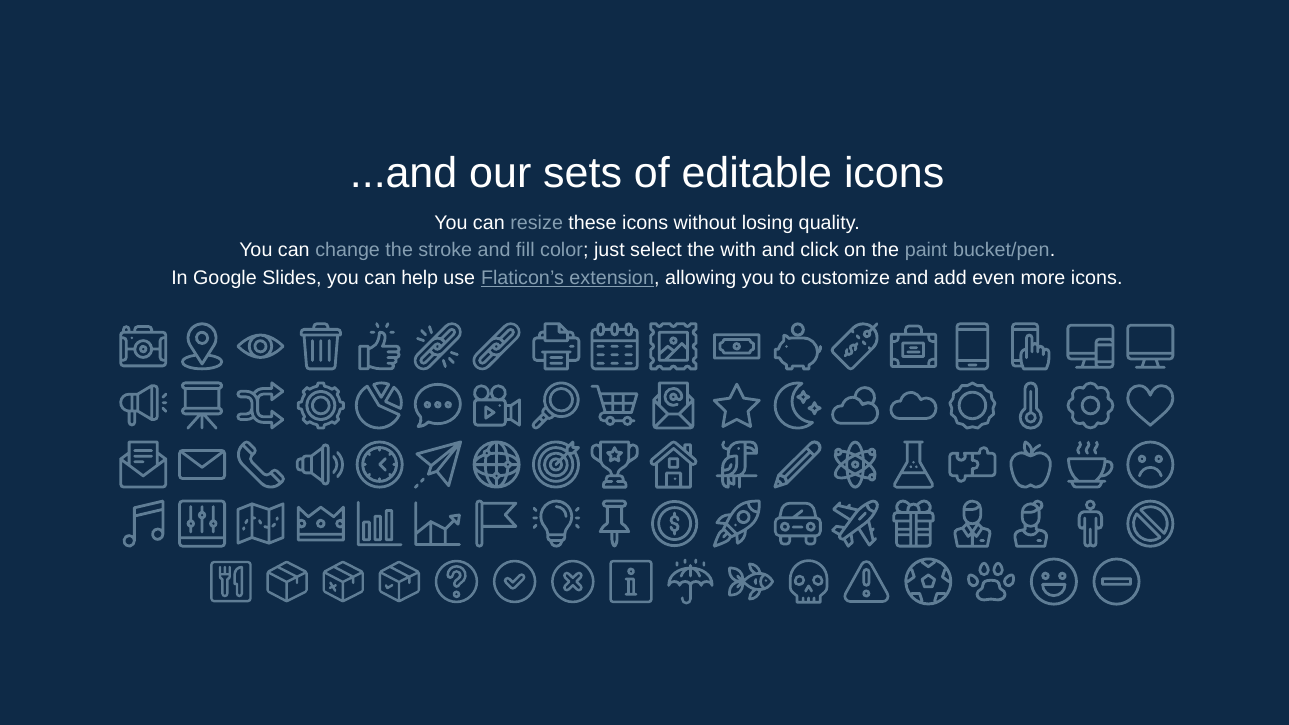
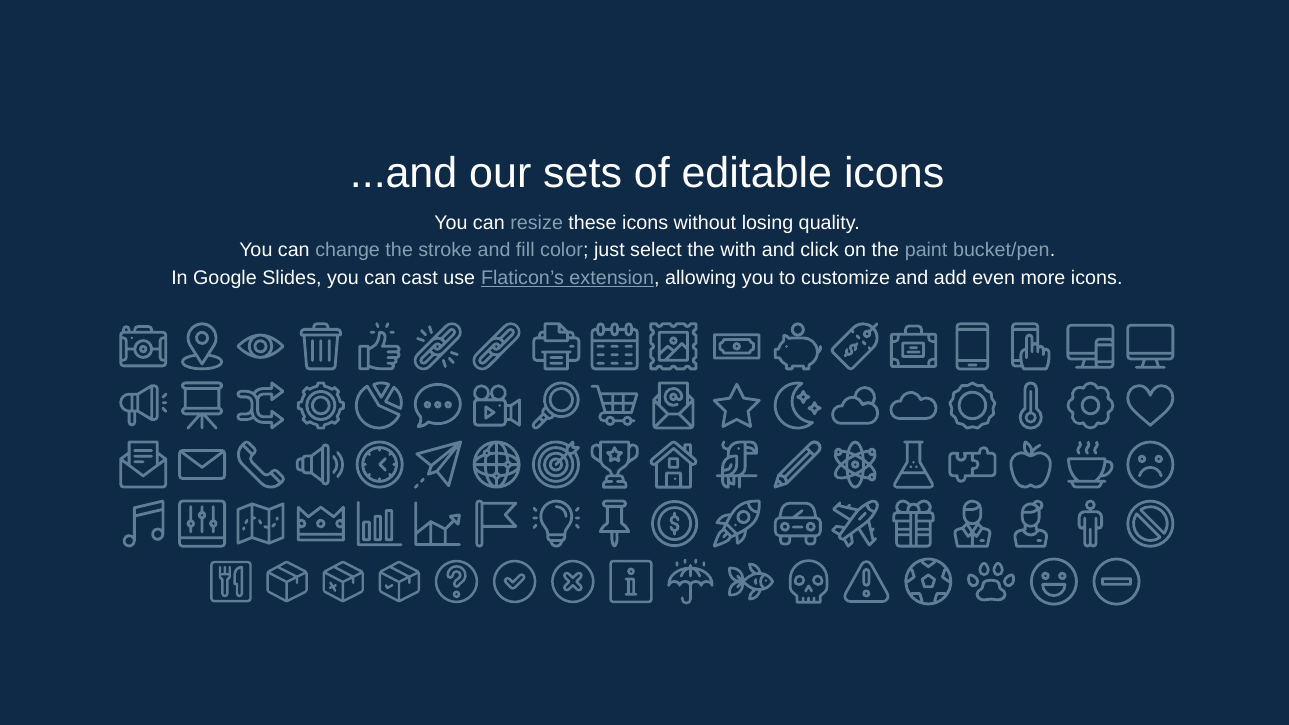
help: help -> cast
